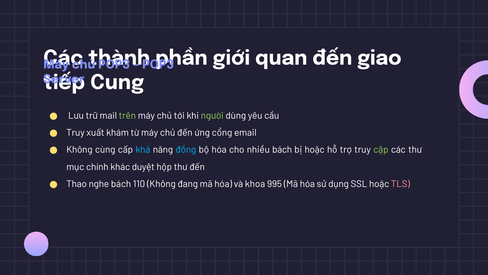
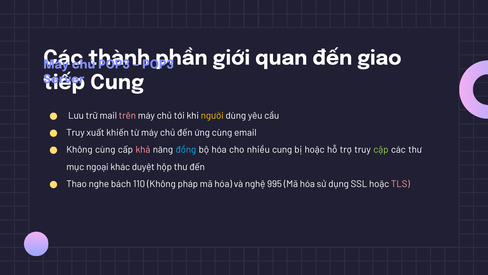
trên colour: light green -> pink
người colour: light green -> yellow
khám: khám -> khiến
ứng cổng: cổng -> cùng
khả colour: light blue -> pink
nhiều bách: bách -> cung
chính: chính -> ngoại
đang: đang -> pháp
khoa: khoa -> nghệ
